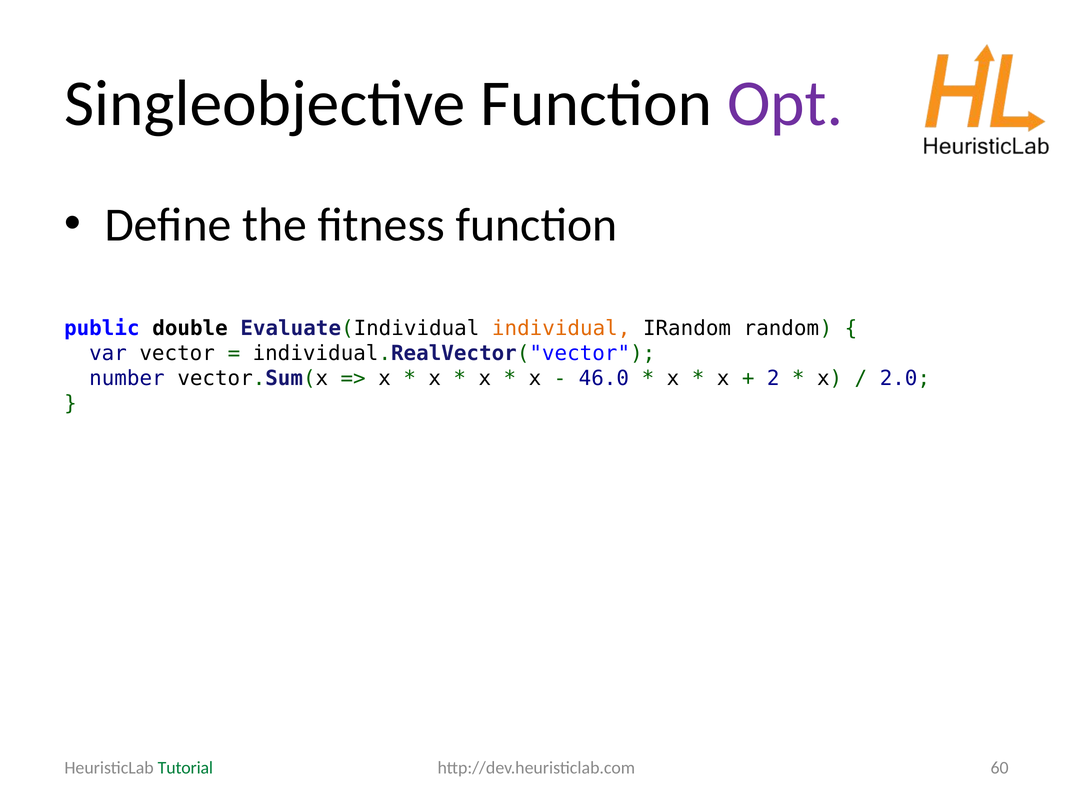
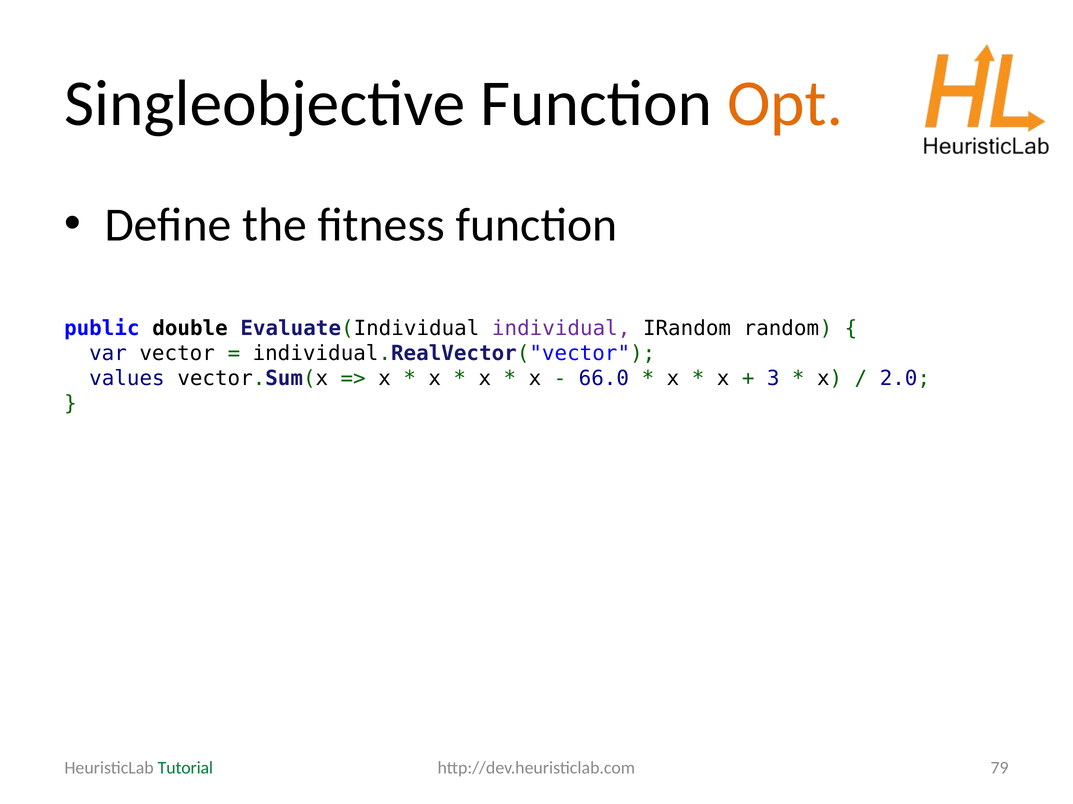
Opt colour: purple -> orange
individual colour: orange -> purple
number: number -> values
46.0: 46.0 -> 66.0
2: 2 -> 3
60: 60 -> 79
